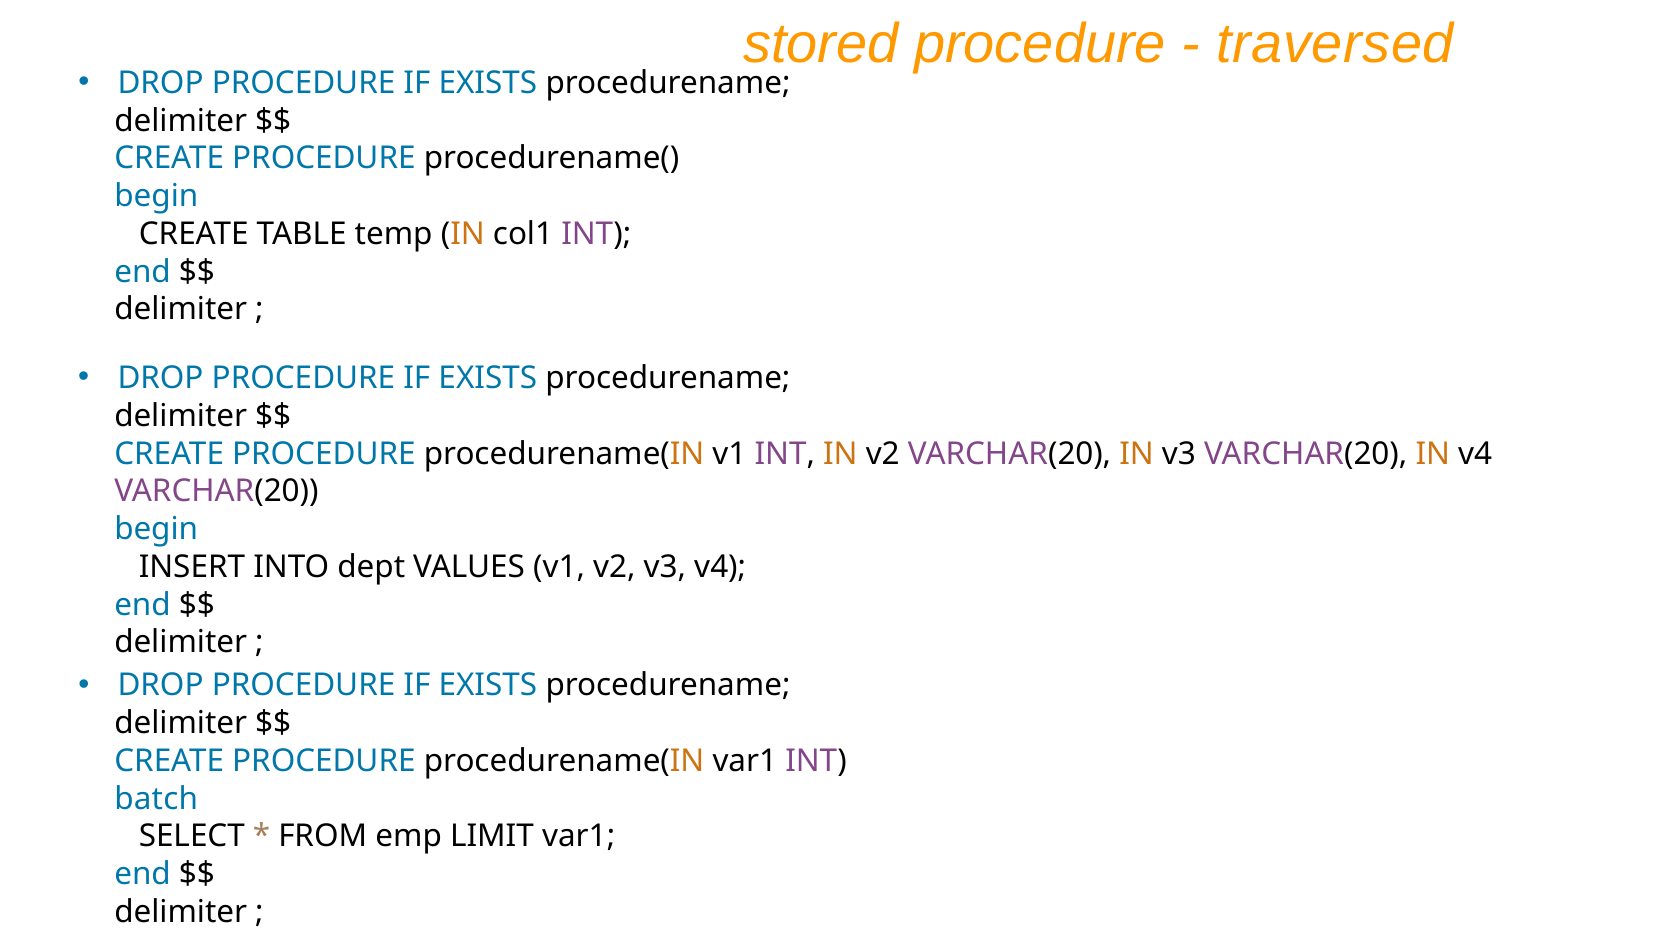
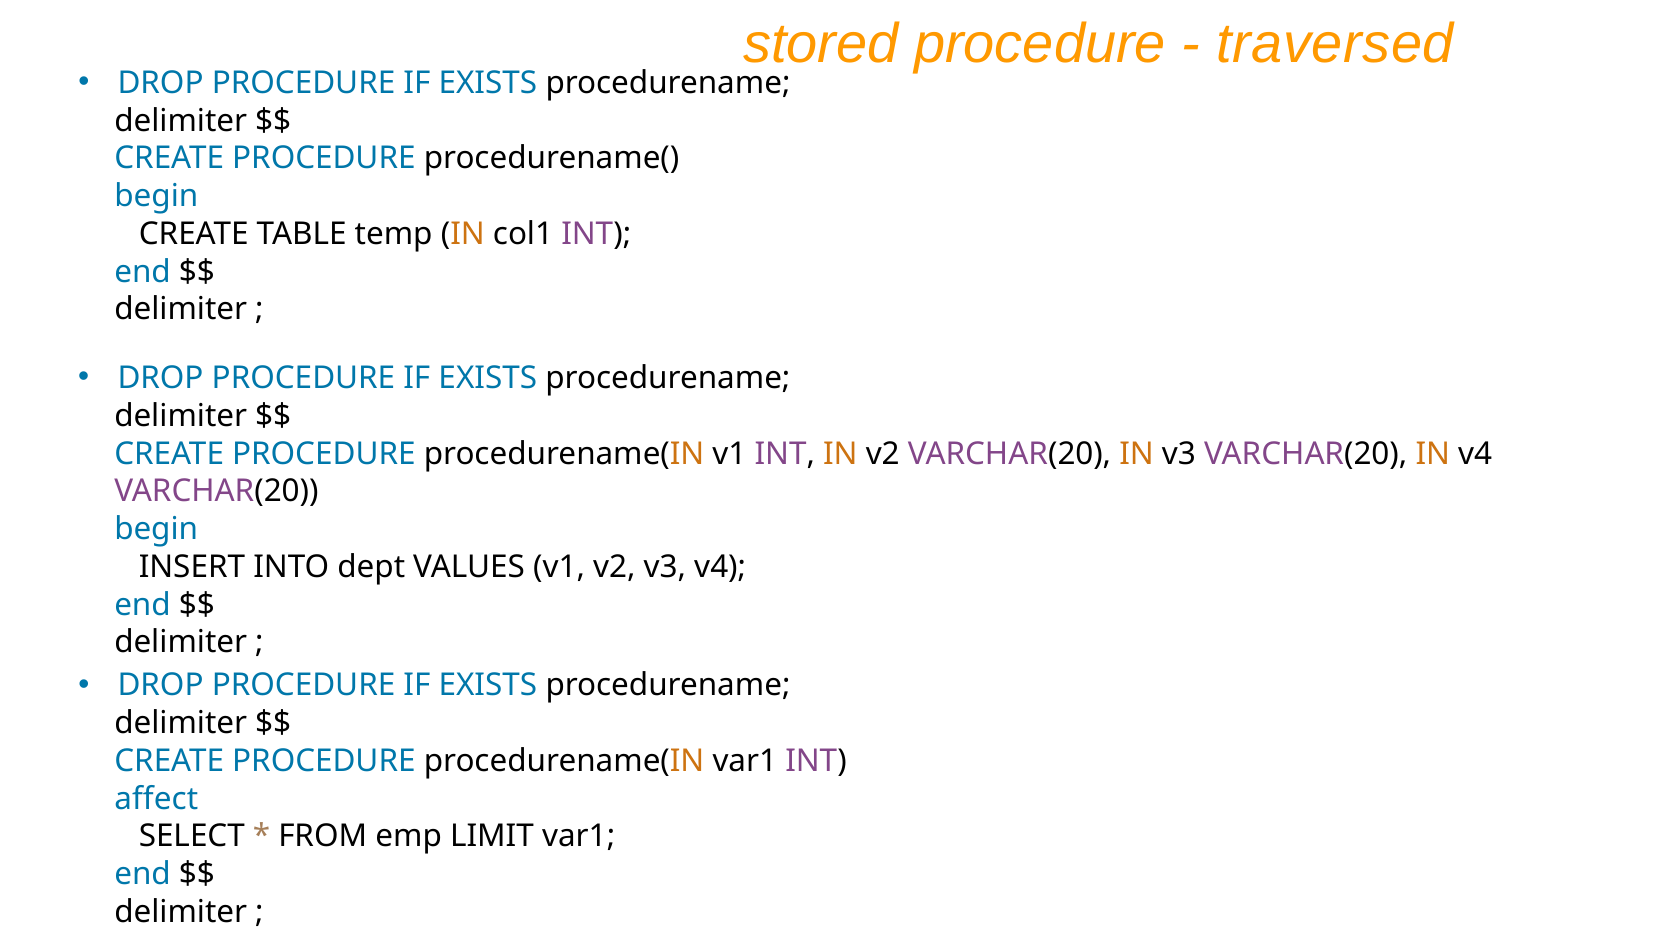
batch: batch -> affect
